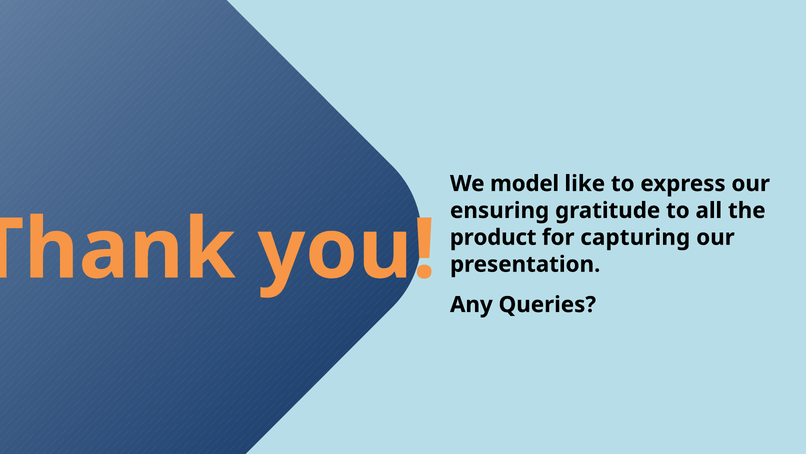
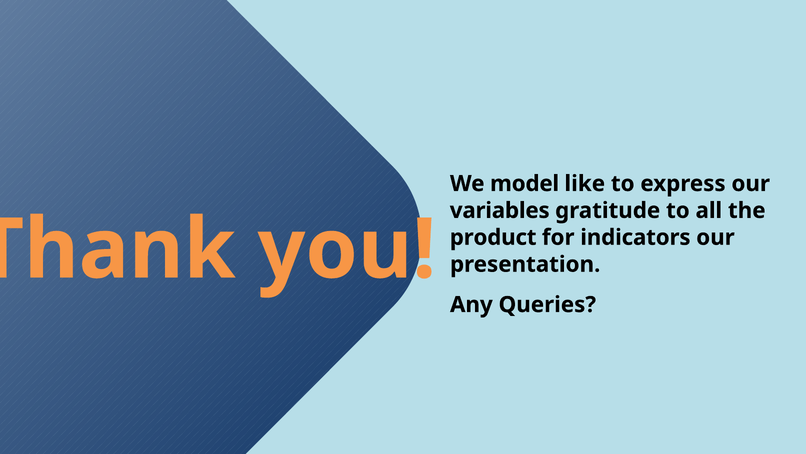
ensuring: ensuring -> variables
capturing: capturing -> indicators
